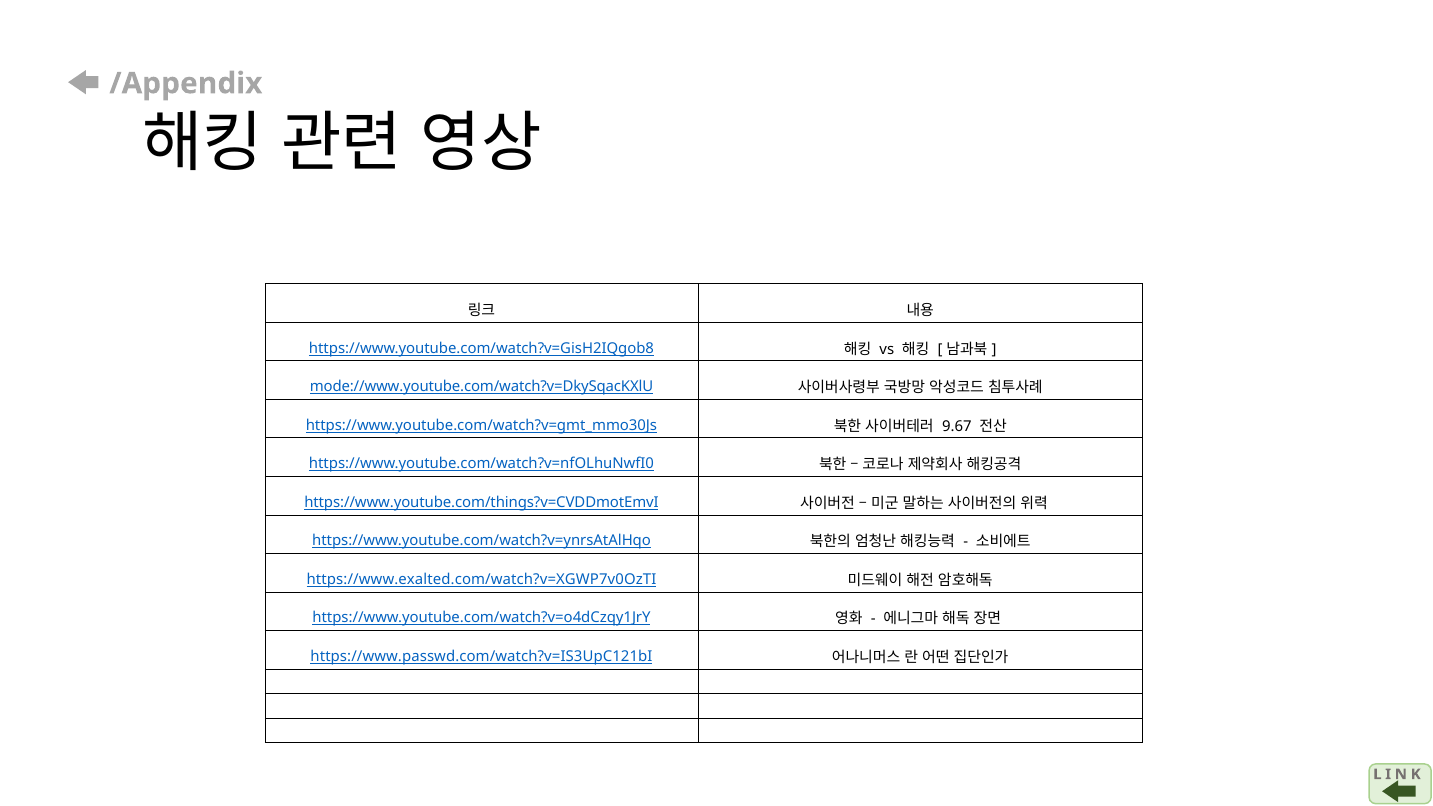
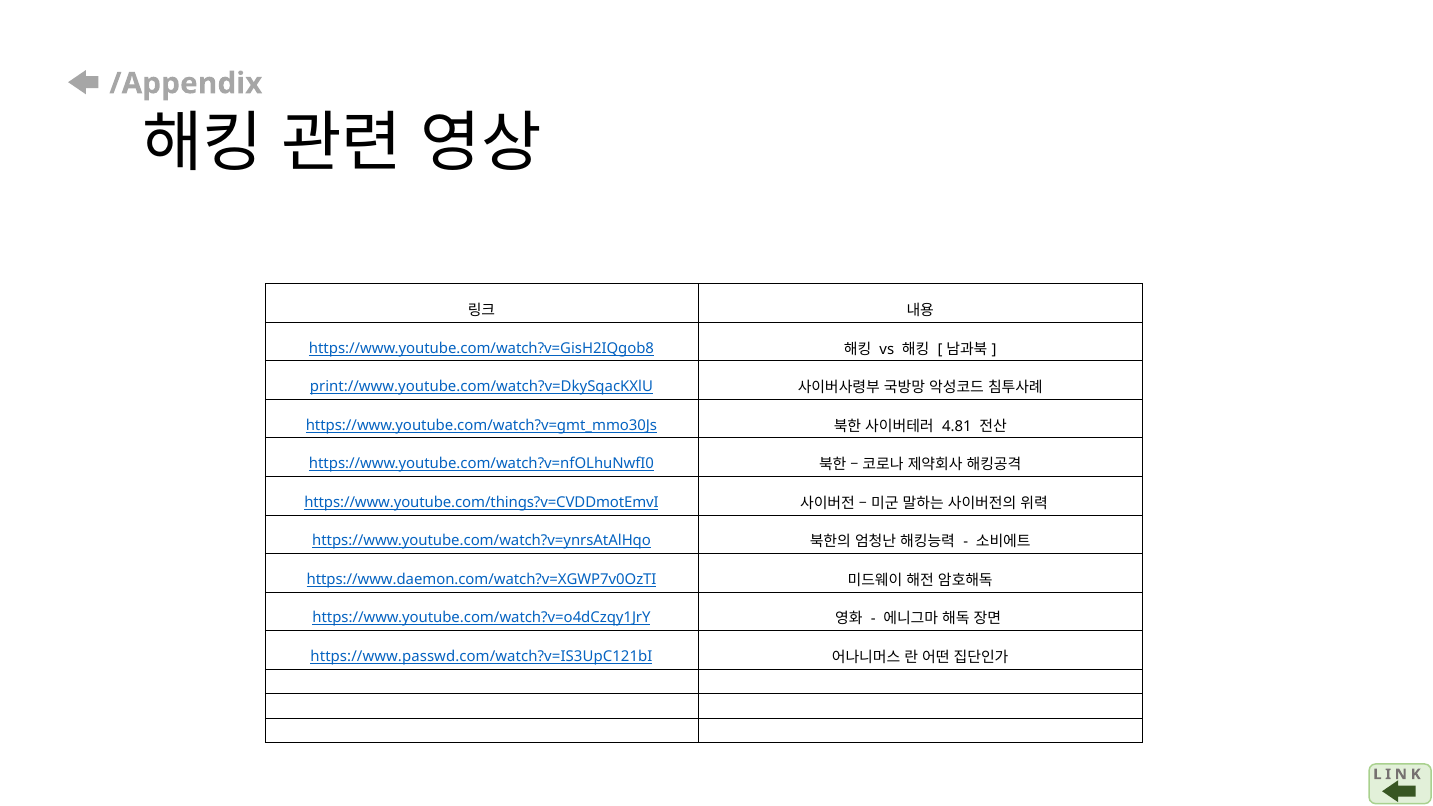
mode://www.youtube.com/watch?v=DkySqacKXlU: mode://www.youtube.com/watch?v=DkySqacKXlU -> print://www.youtube.com/watch?v=DkySqacKXlU
9.67: 9.67 -> 4.81
https://www.exalted.com/watch?v=XGWP7v0OzTI: https://www.exalted.com/watch?v=XGWP7v0OzTI -> https://www.daemon.com/watch?v=XGWP7v0OzTI
